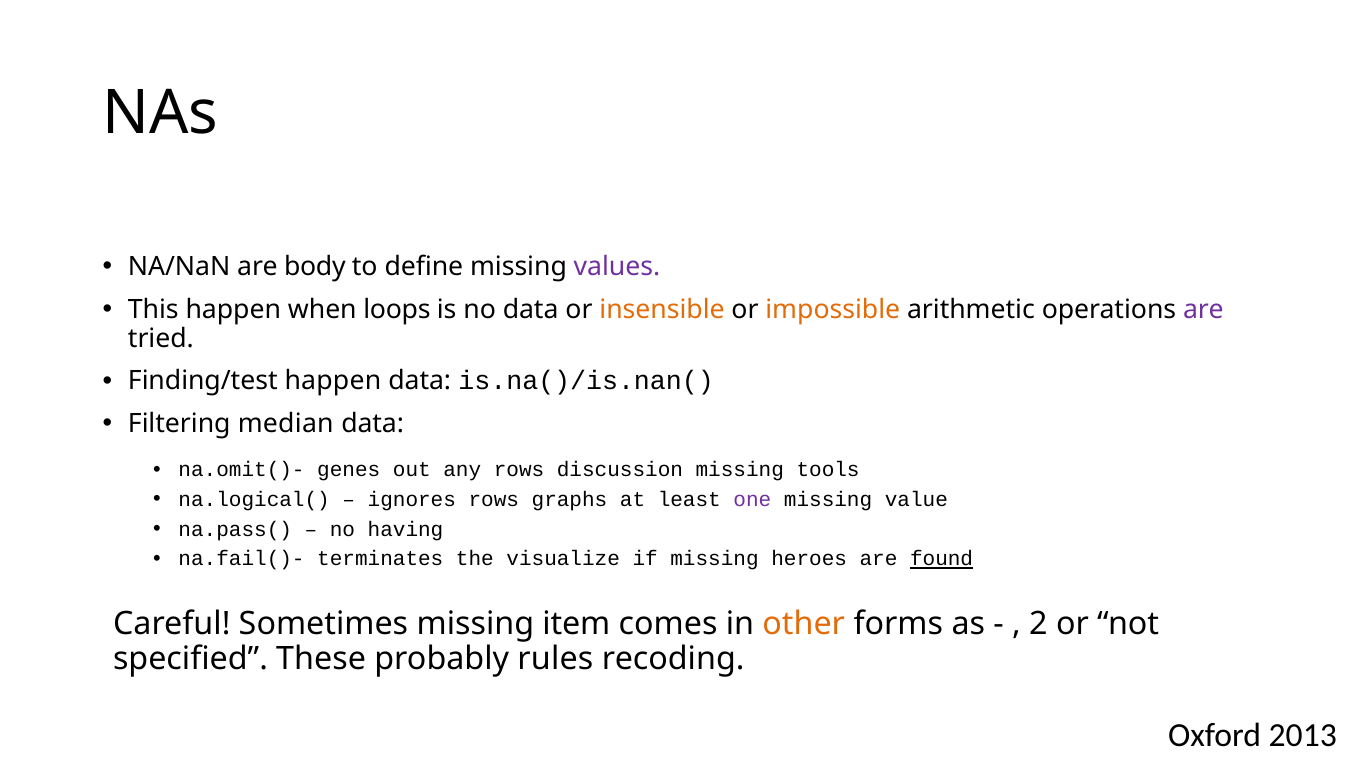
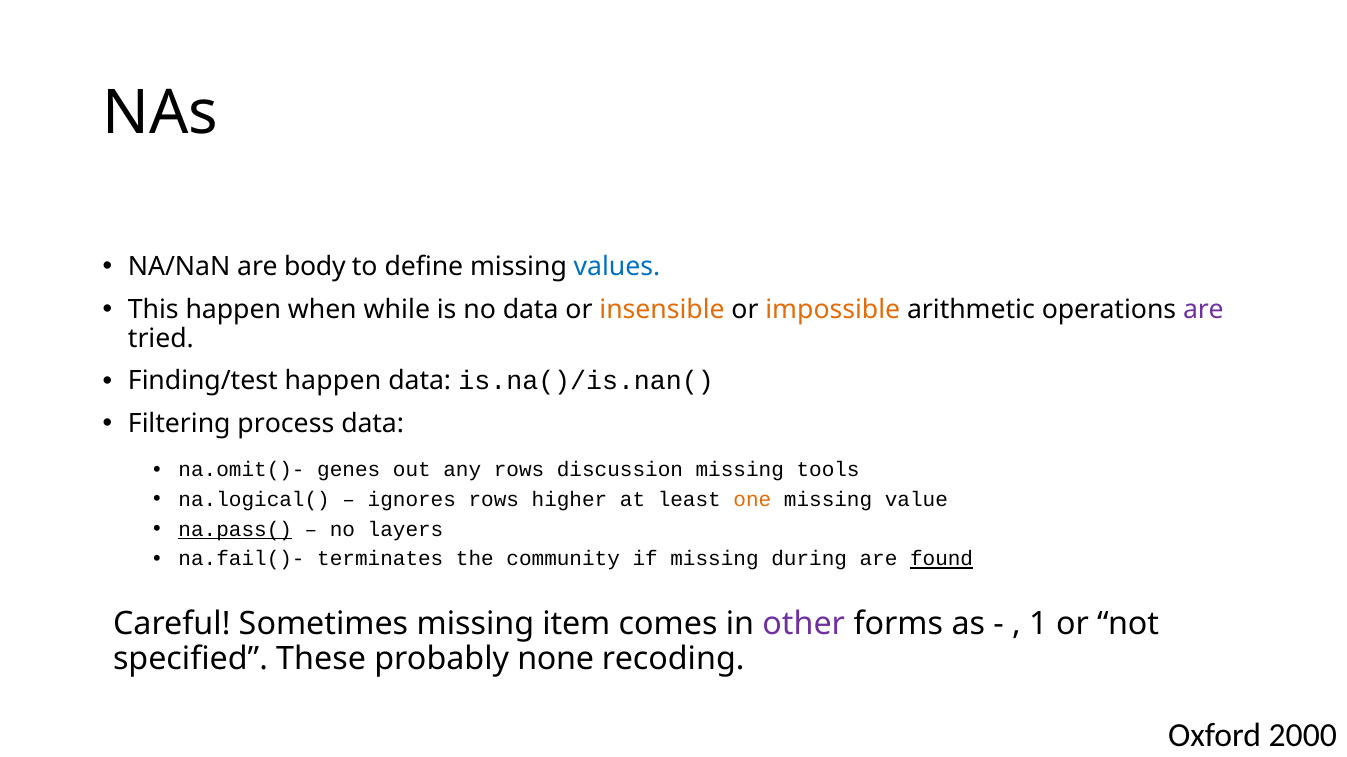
values colour: purple -> blue
loops: loops -> while
median: median -> process
graphs: graphs -> higher
one colour: purple -> orange
na.pass( underline: none -> present
having: having -> layers
visualize: visualize -> community
heroes: heroes -> during
other colour: orange -> purple
2: 2 -> 1
rules: rules -> none
2013: 2013 -> 2000
